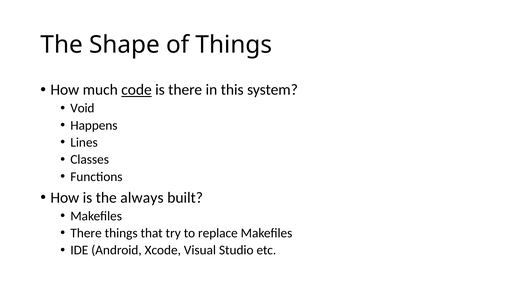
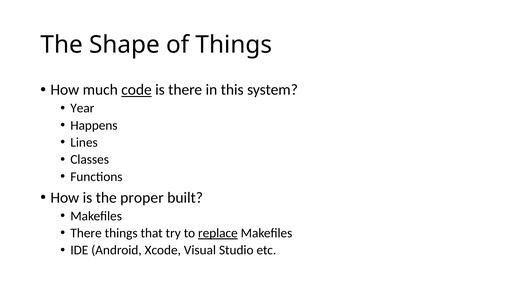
Void: Void -> Year
always: always -> proper
replace underline: none -> present
